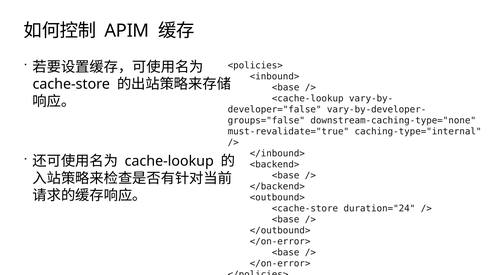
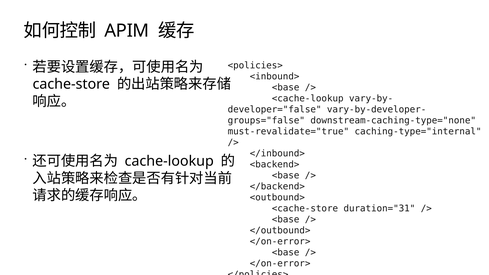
duration="24: duration="24 -> duration="31
